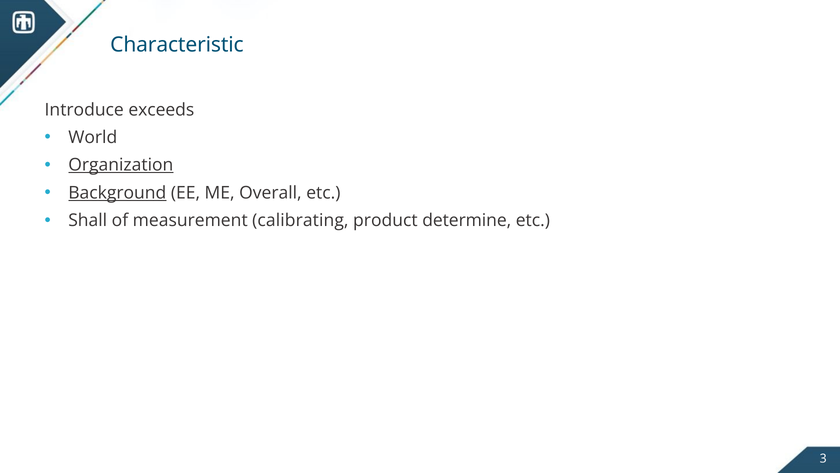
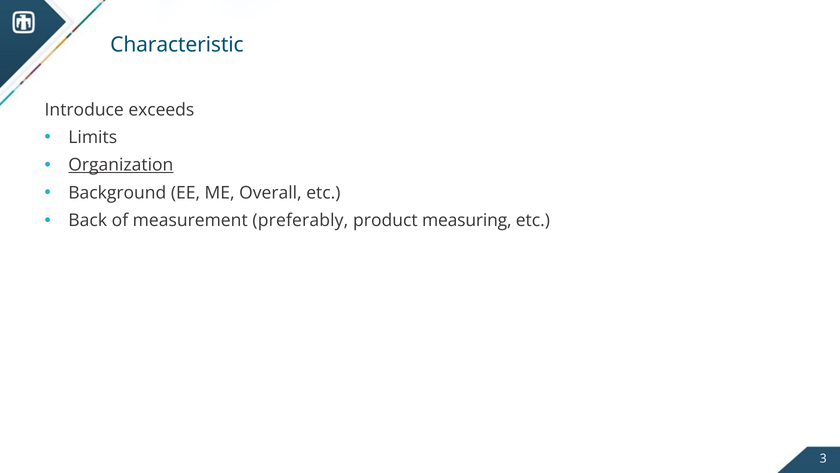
World: World -> Limits
Background underline: present -> none
Shall: Shall -> Back
calibrating: calibrating -> preferably
determine: determine -> measuring
